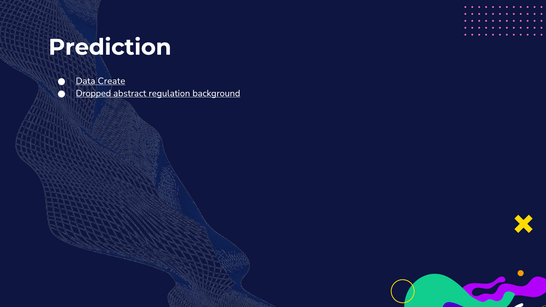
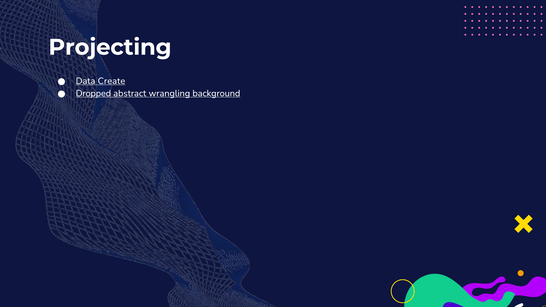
Prediction: Prediction -> Projecting
regulation: regulation -> wrangling
